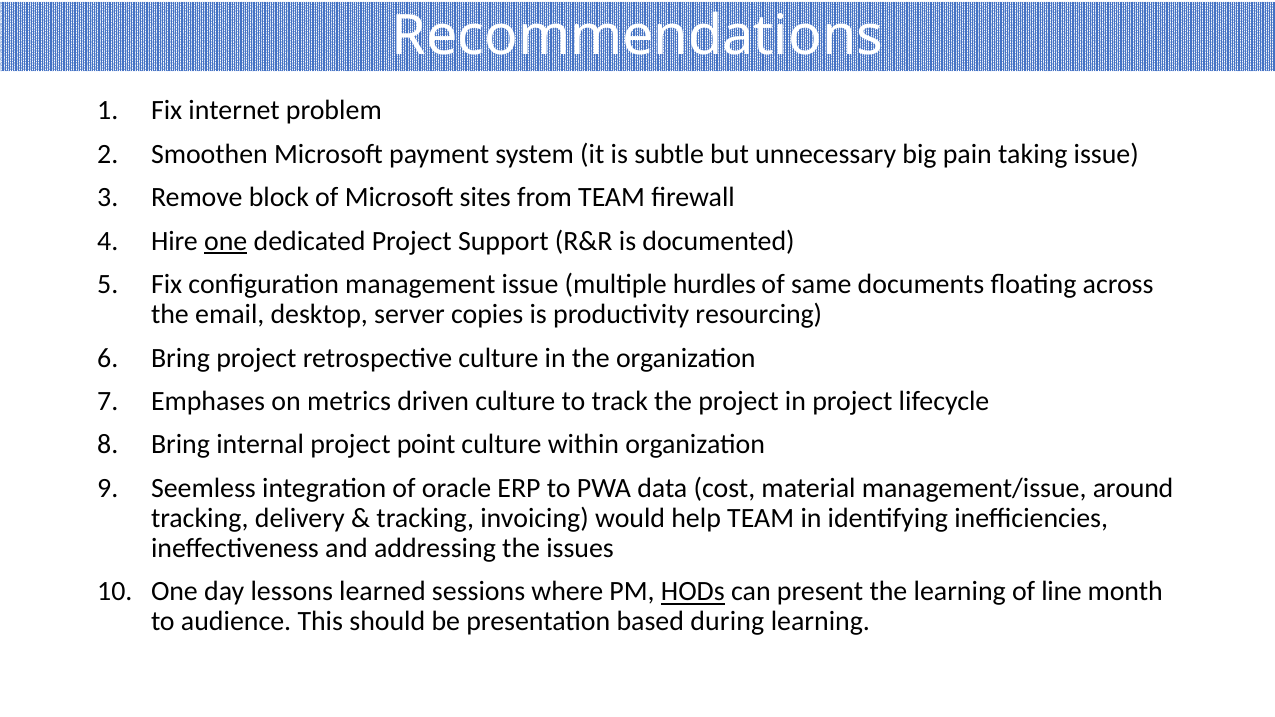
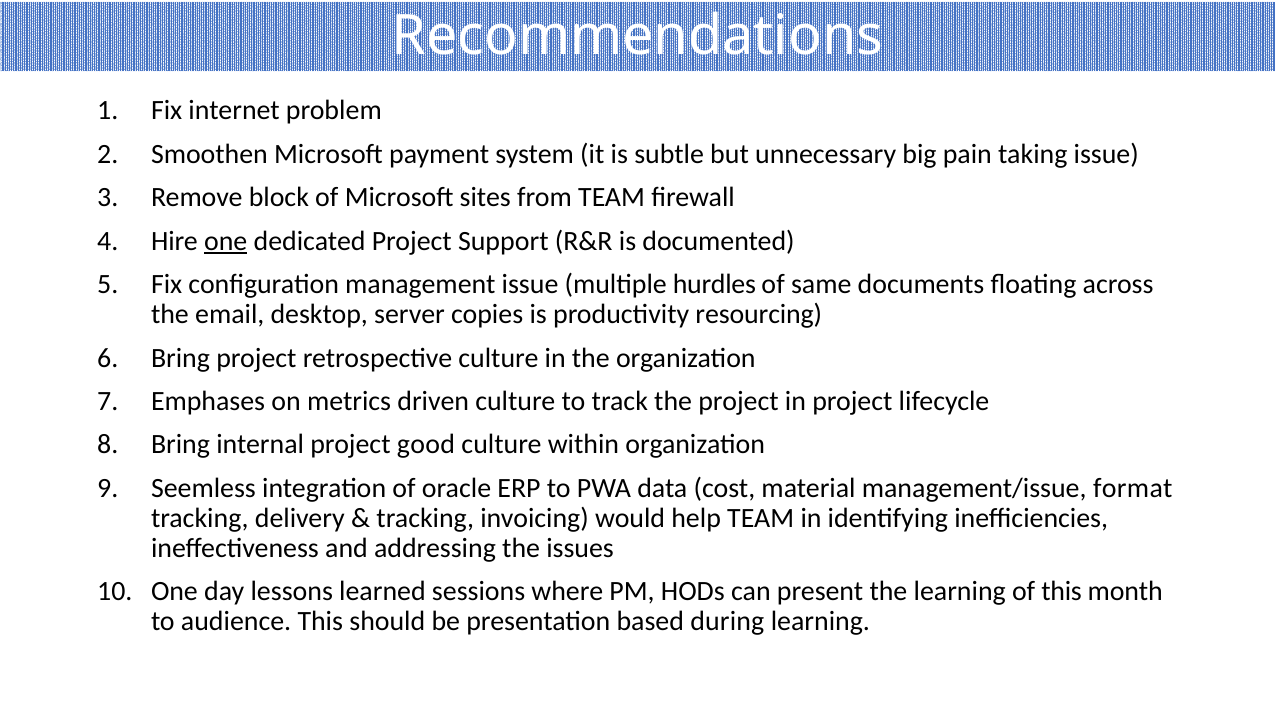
point: point -> good
around: around -> format
HODs underline: present -> none
of line: line -> this
